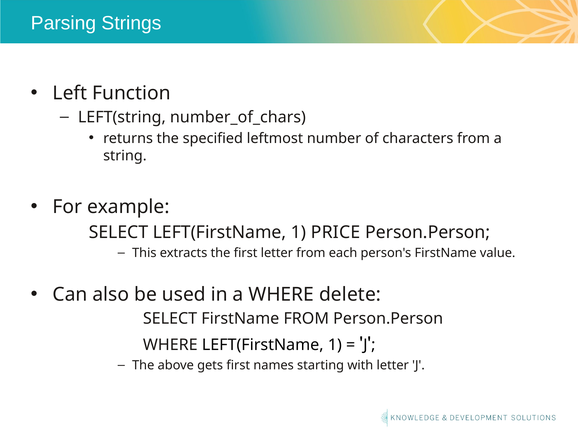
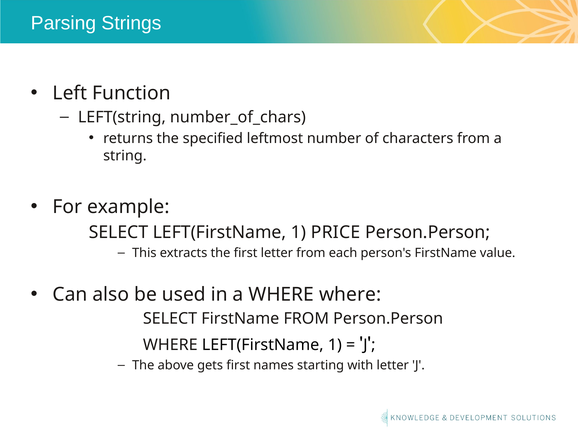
WHERE delete: delete -> where
